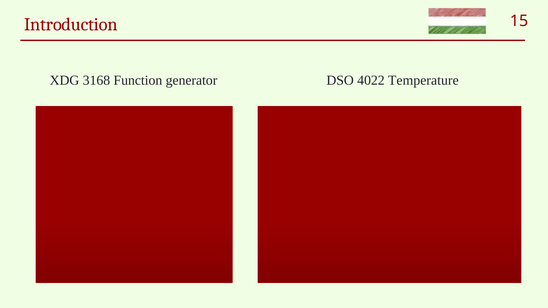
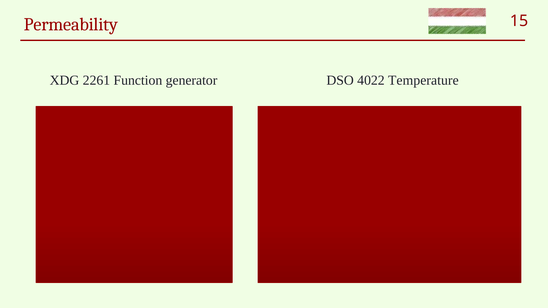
Introduction: Introduction -> Permeability
3168: 3168 -> 2261
